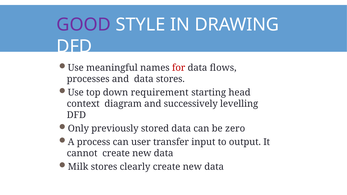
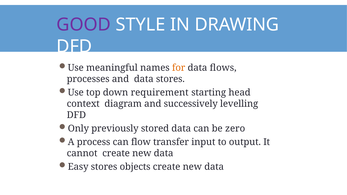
for colour: red -> orange
user: user -> flow
Milk: Milk -> Easy
clearly: clearly -> objects
